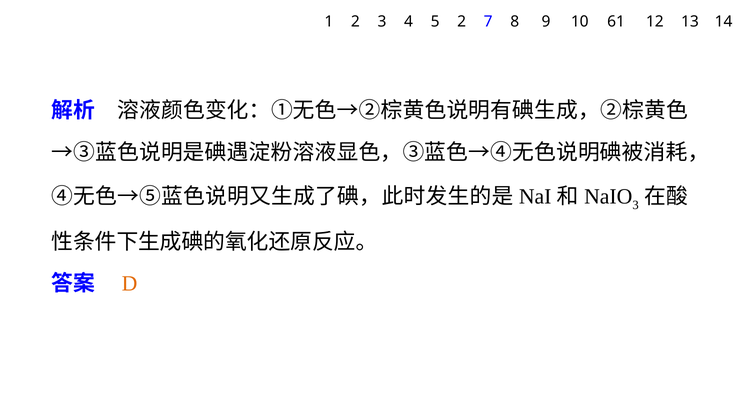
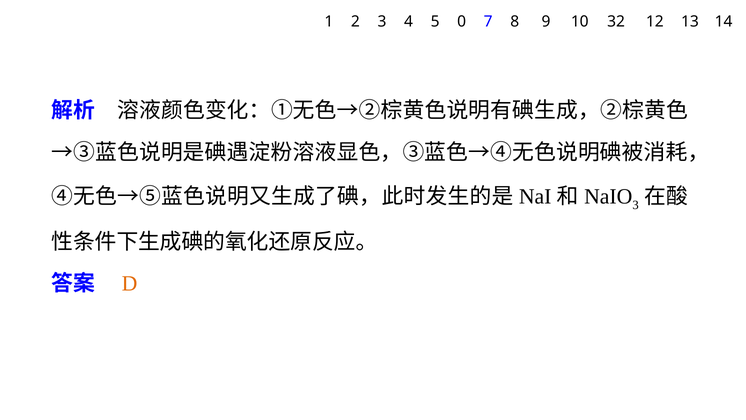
5 2: 2 -> 0
61: 61 -> 32
